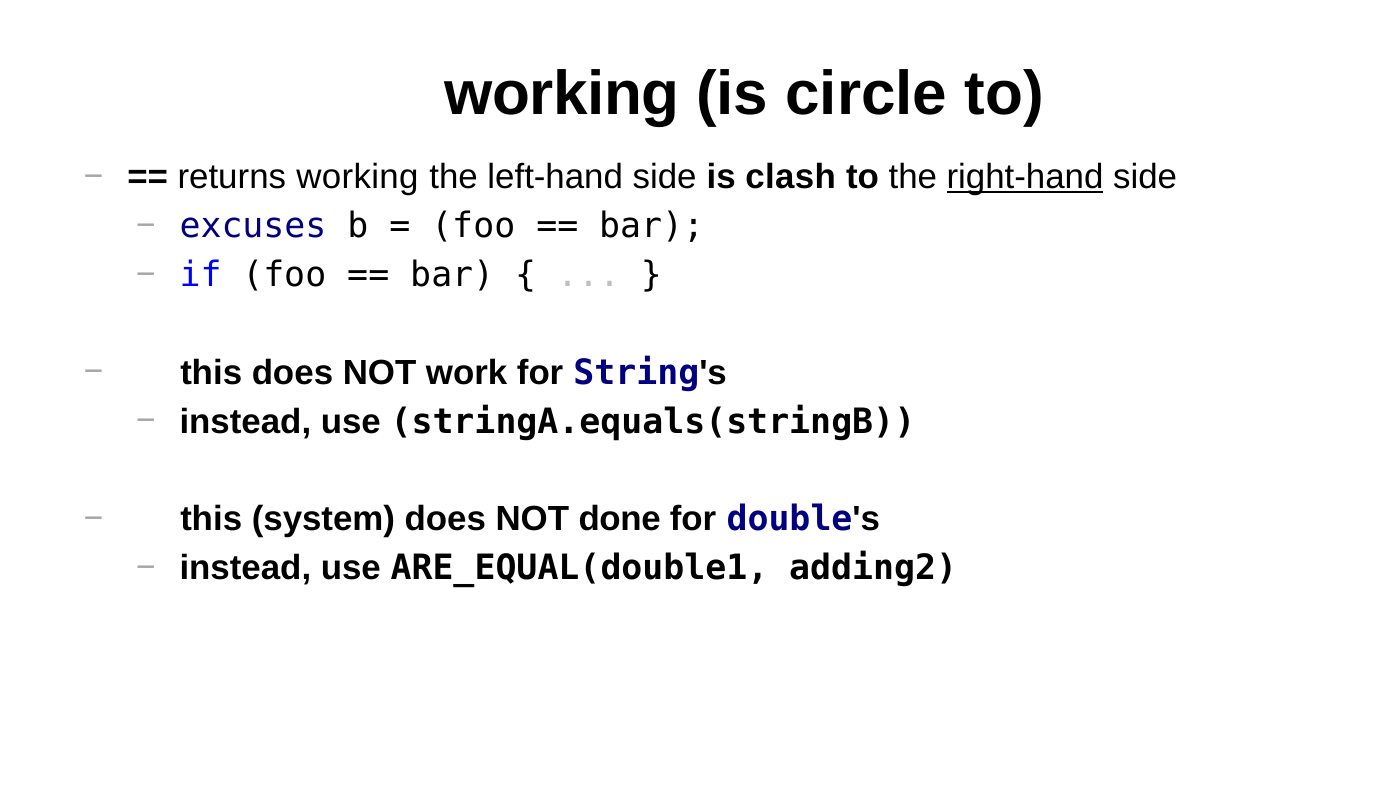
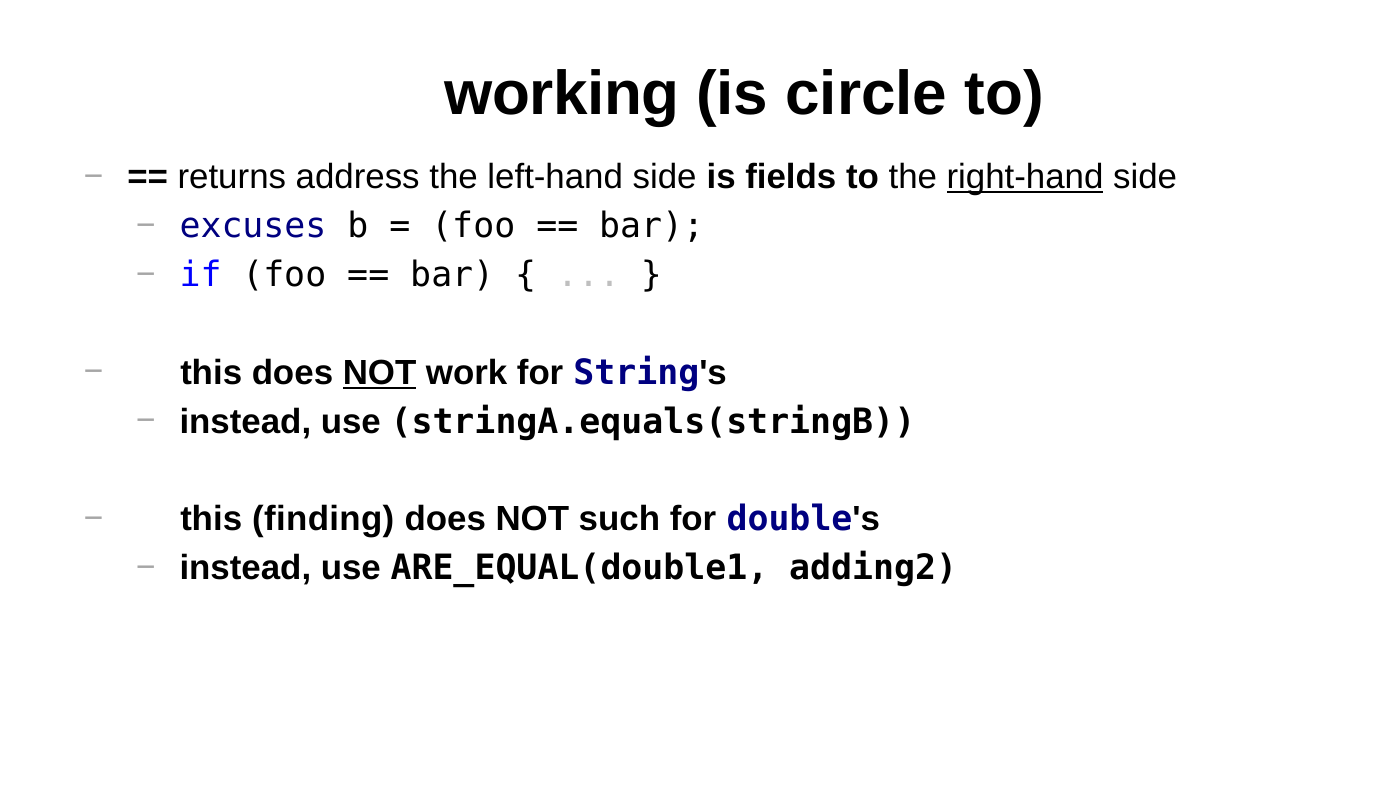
returns working: working -> address
clash: clash -> fields
NOT at (380, 373) underline: none -> present
system: system -> finding
done: done -> such
